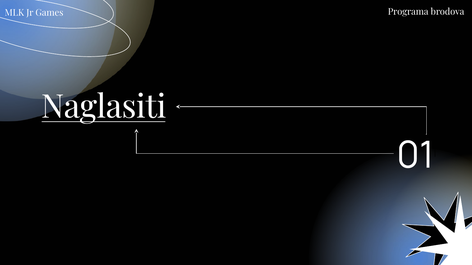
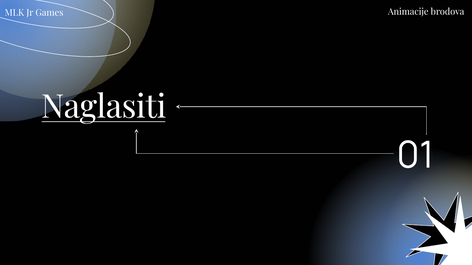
Programa: Programa -> Animacije
